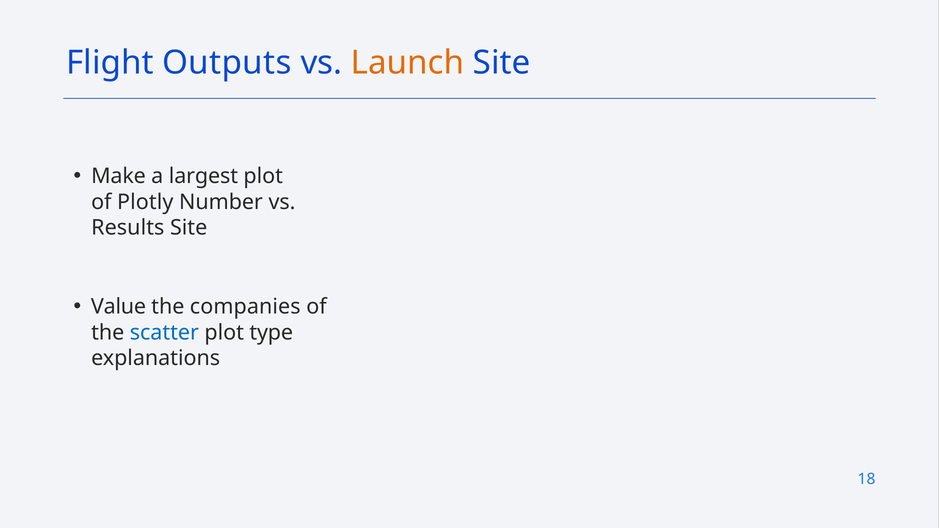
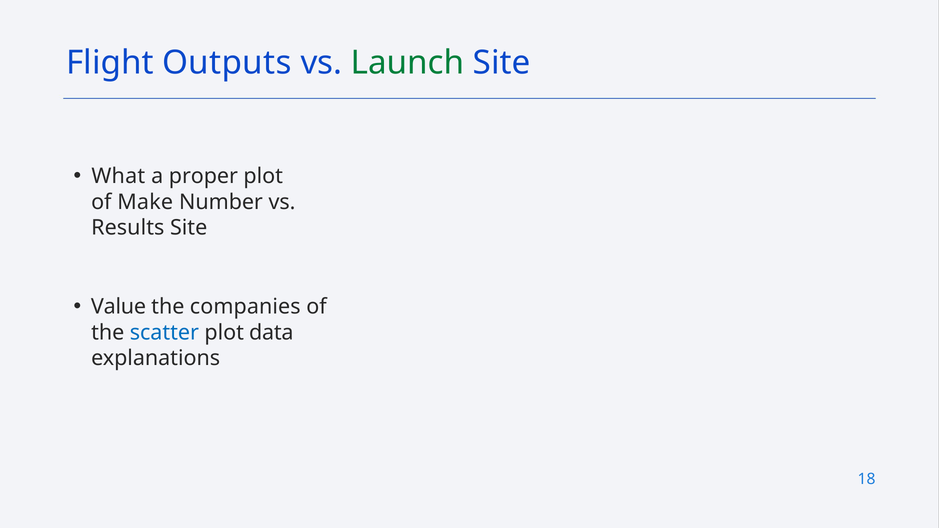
Launch colour: orange -> green
Make: Make -> What
largest: largest -> proper
Plotly: Plotly -> Make
type: type -> data
